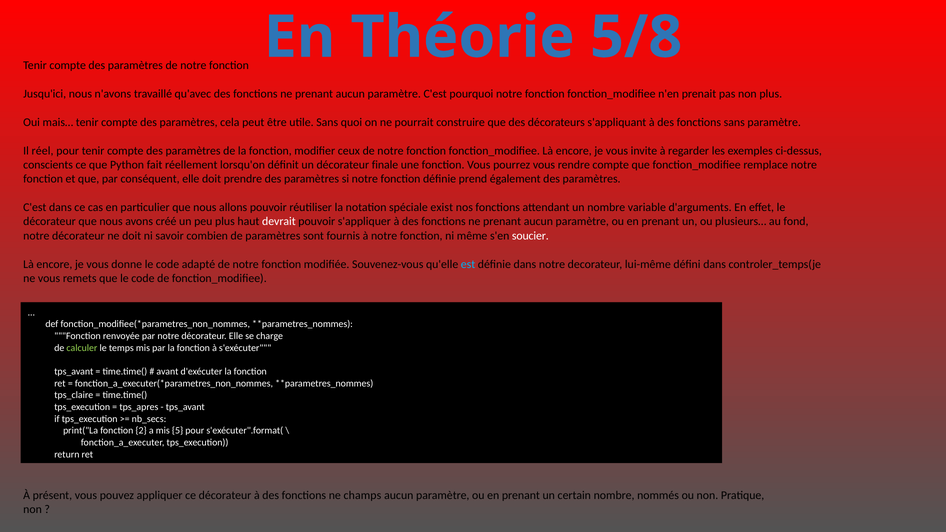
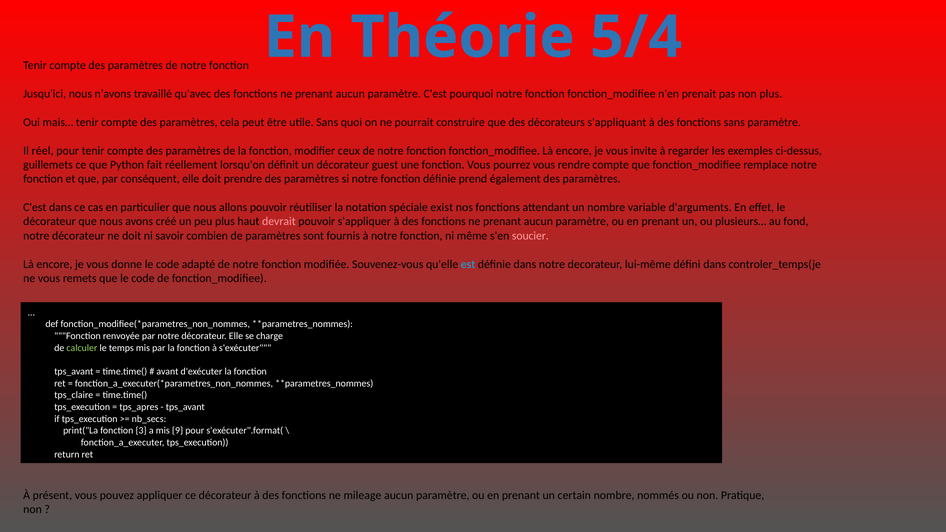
5/8: 5/8 -> 5/4
conscients: conscients -> guillemets
finale: finale -> guest
devrait colour: white -> pink
soucier colour: white -> pink
2: 2 -> 3
5: 5 -> 9
champs: champs -> mileage
